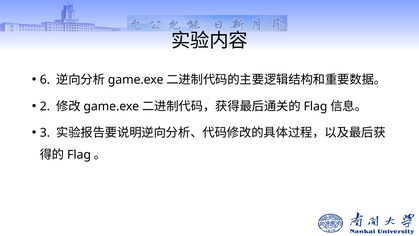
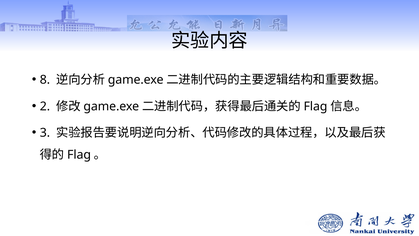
6: 6 -> 8
